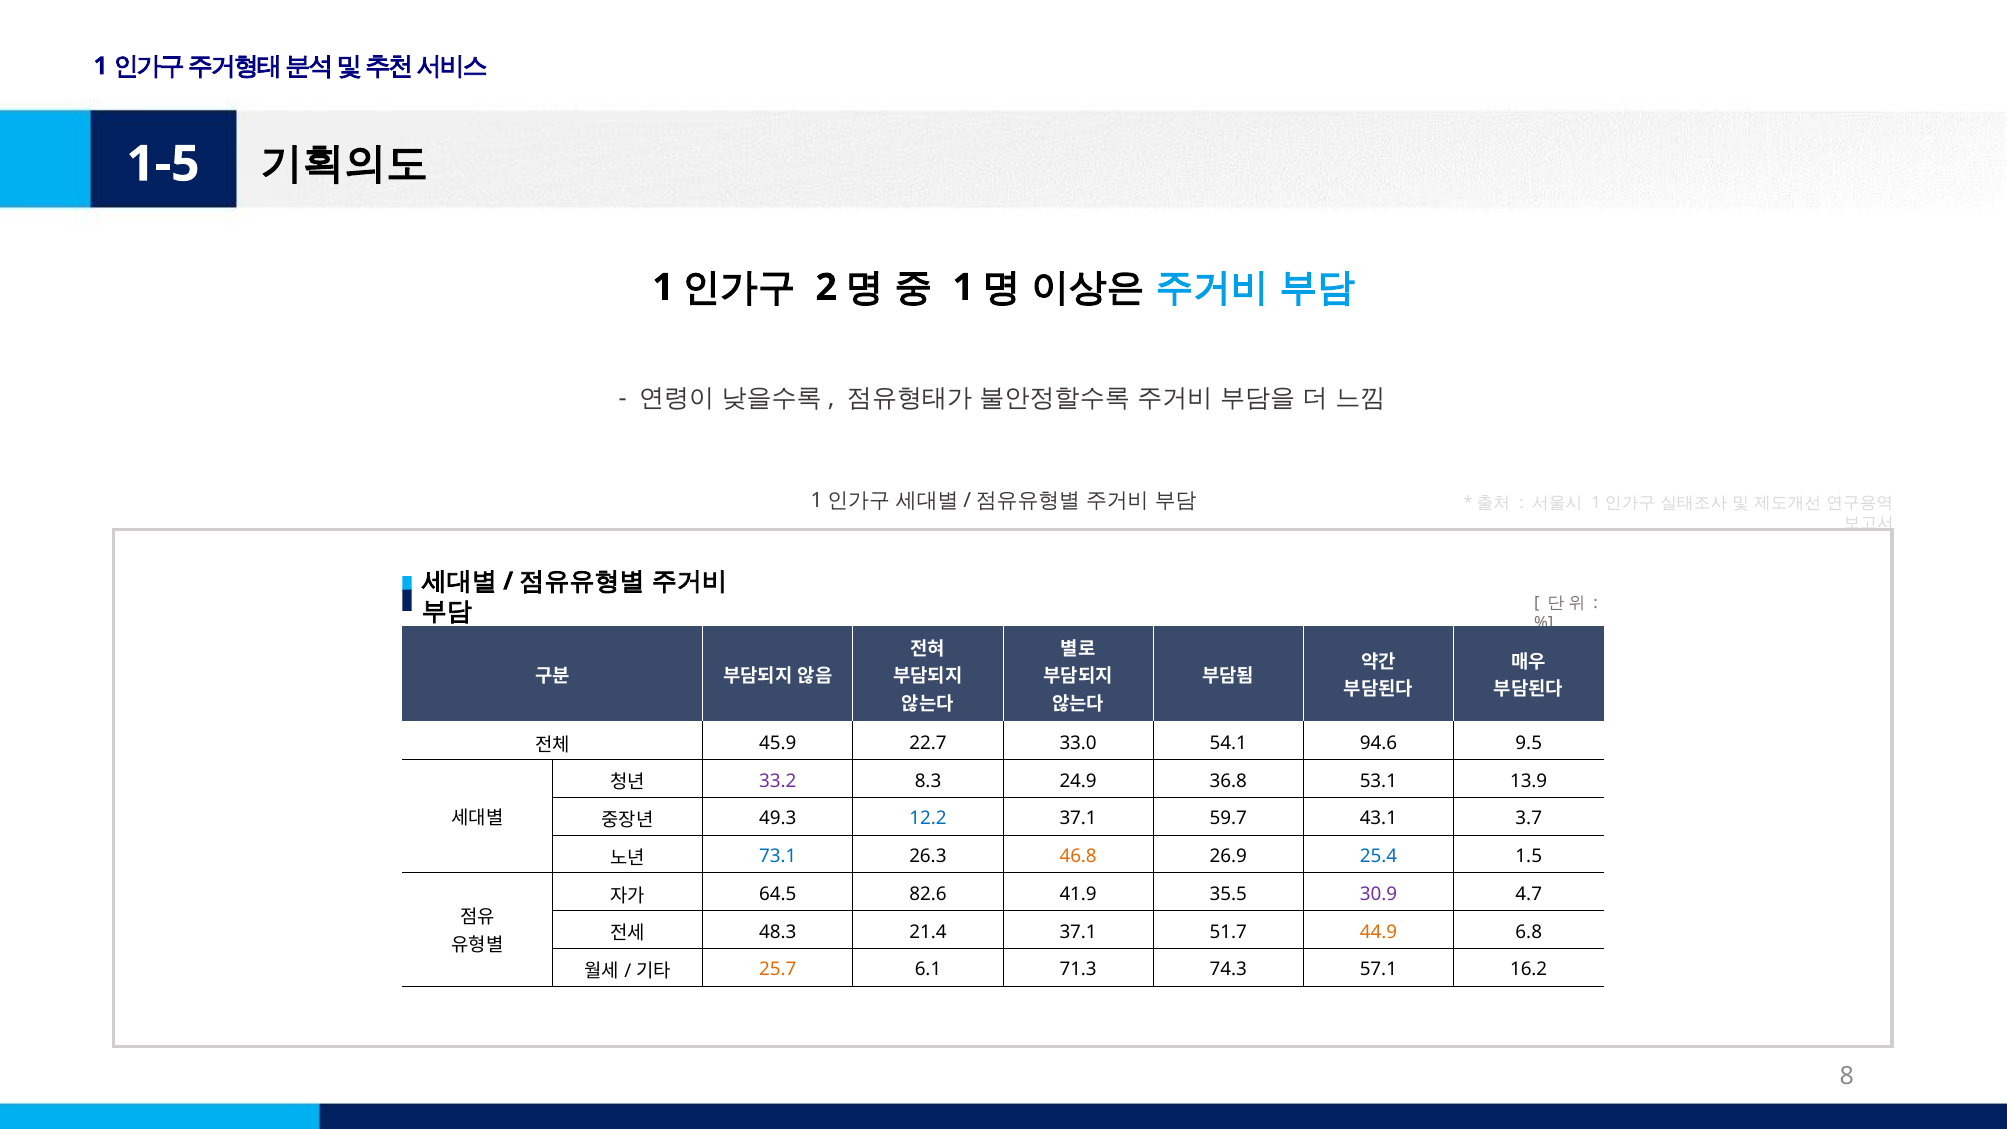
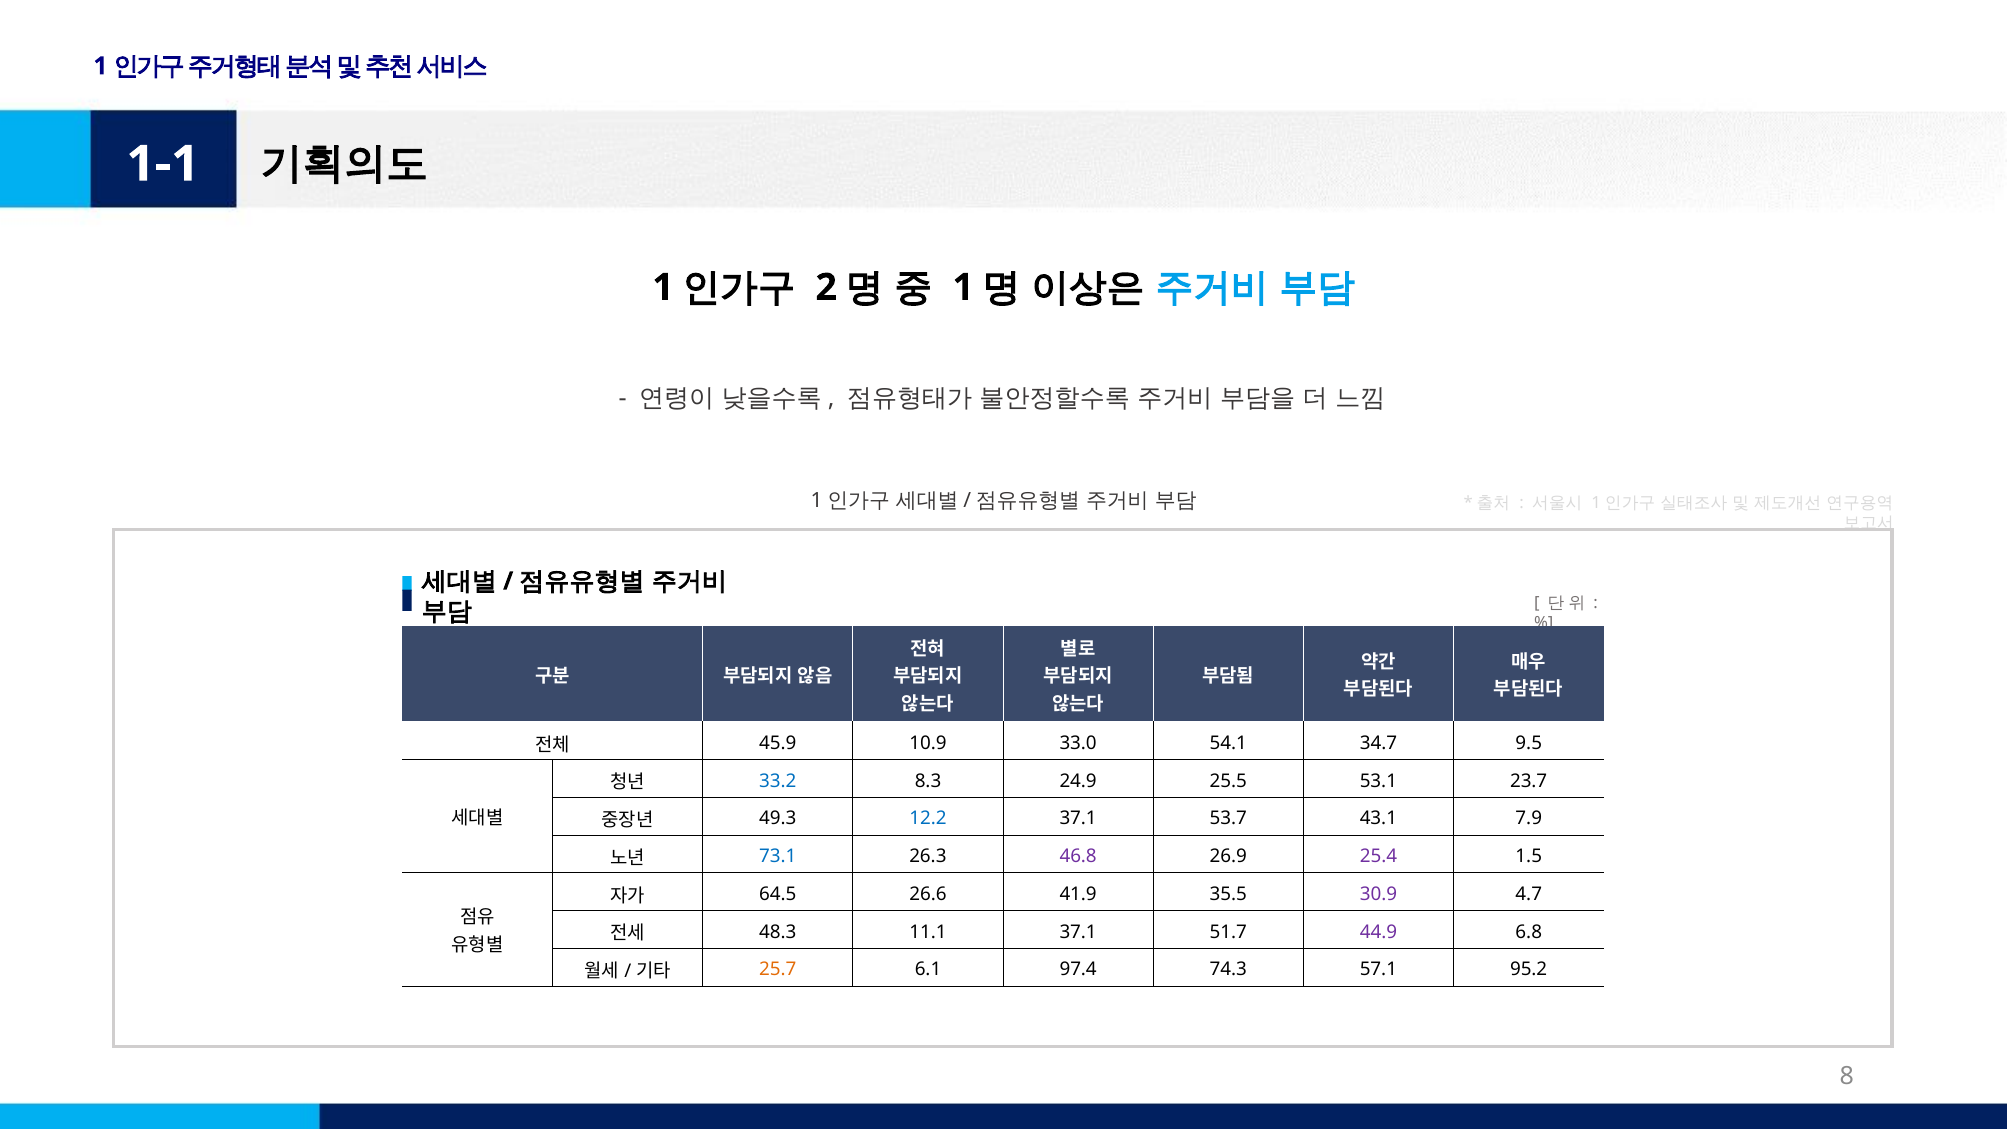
1-5: 1-5 -> 1-1
22.7: 22.7 -> 10.9
94.6: 94.6 -> 34.7
33.2 colour: purple -> blue
36.8: 36.8 -> 25.5
13.9: 13.9 -> 23.7
59.7: 59.7 -> 53.7
3.7: 3.7 -> 7.9
46.8 colour: orange -> purple
25.4 colour: blue -> purple
82.6: 82.6 -> 26.6
21.4: 21.4 -> 11.1
44.9 colour: orange -> purple
71.3: 71.3 -> 97.4
16.2: 16.2 -> 95.2
